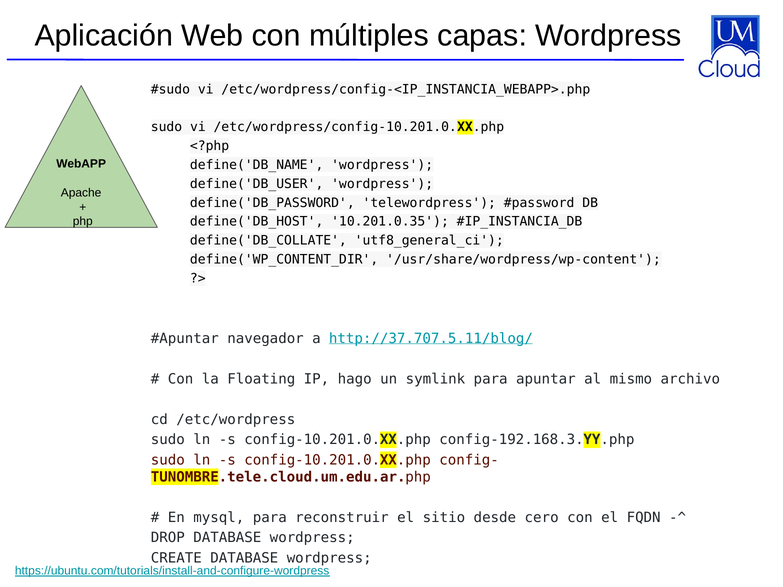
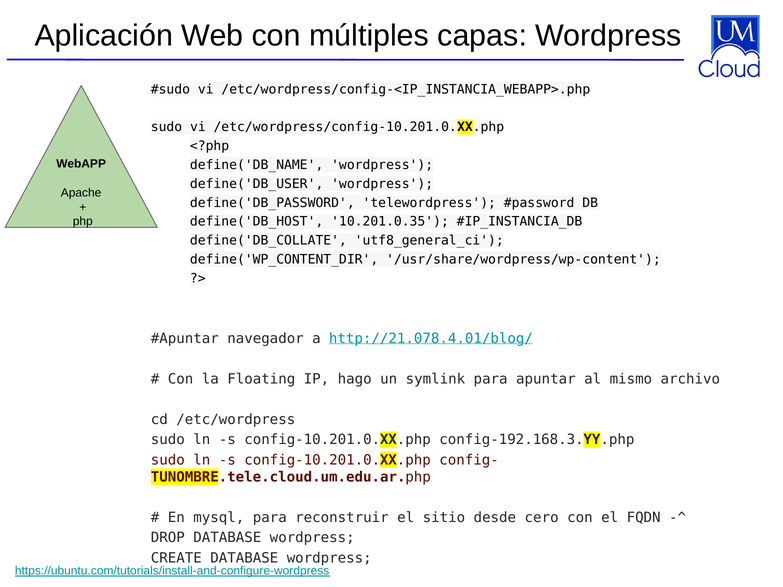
http://37.707.5.11/blog/: http://37.707.5.11/blog/ -> http://21.078.4.01/blog/
